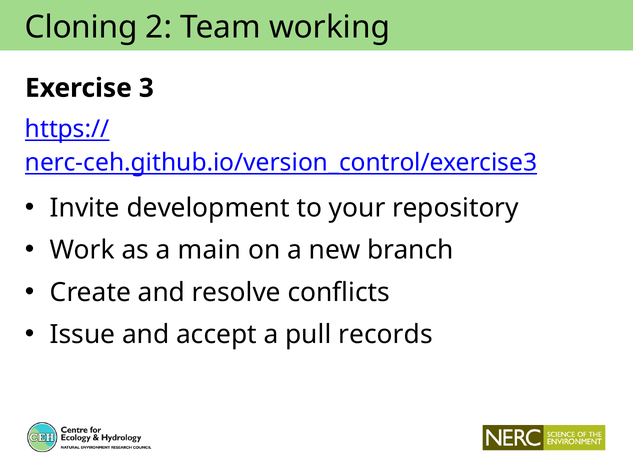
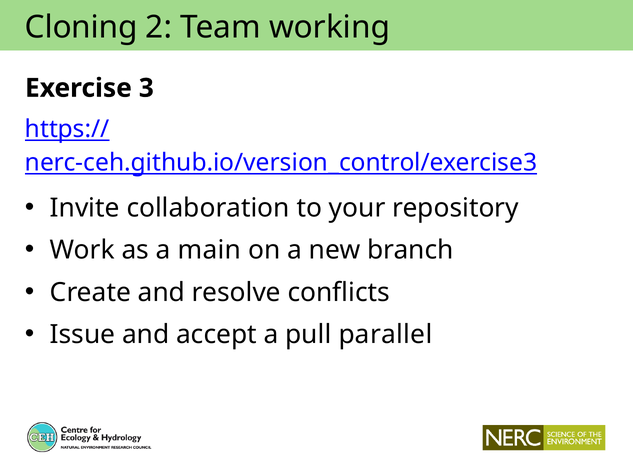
development: development -> collaboration
records: records -> parallel
